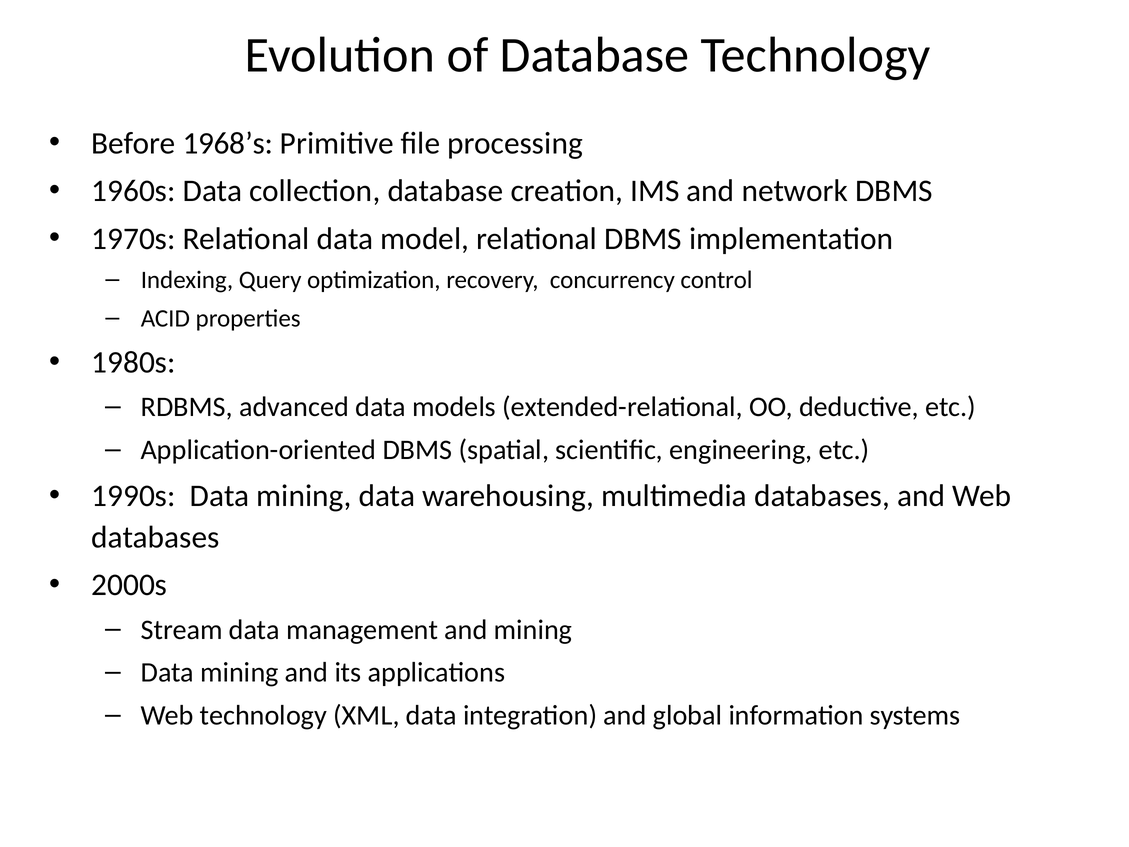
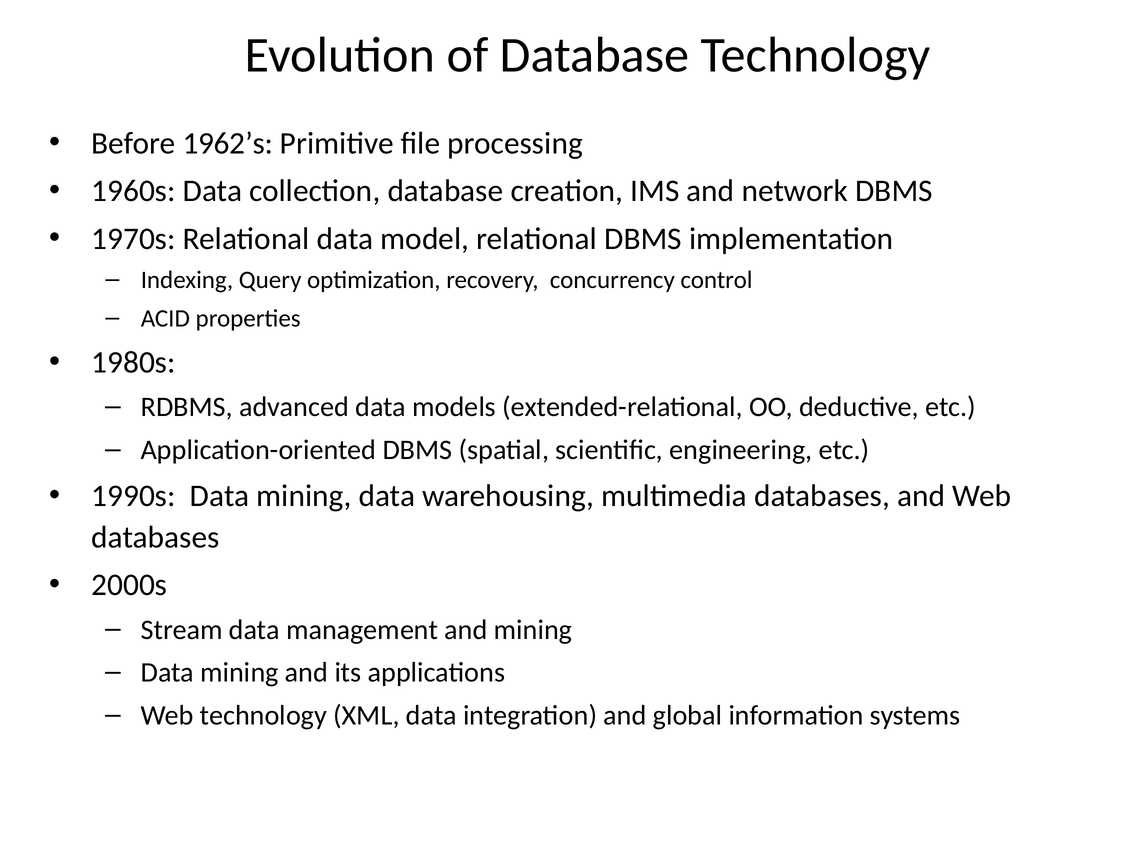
1968’s: 1968’s -> 1962’s
